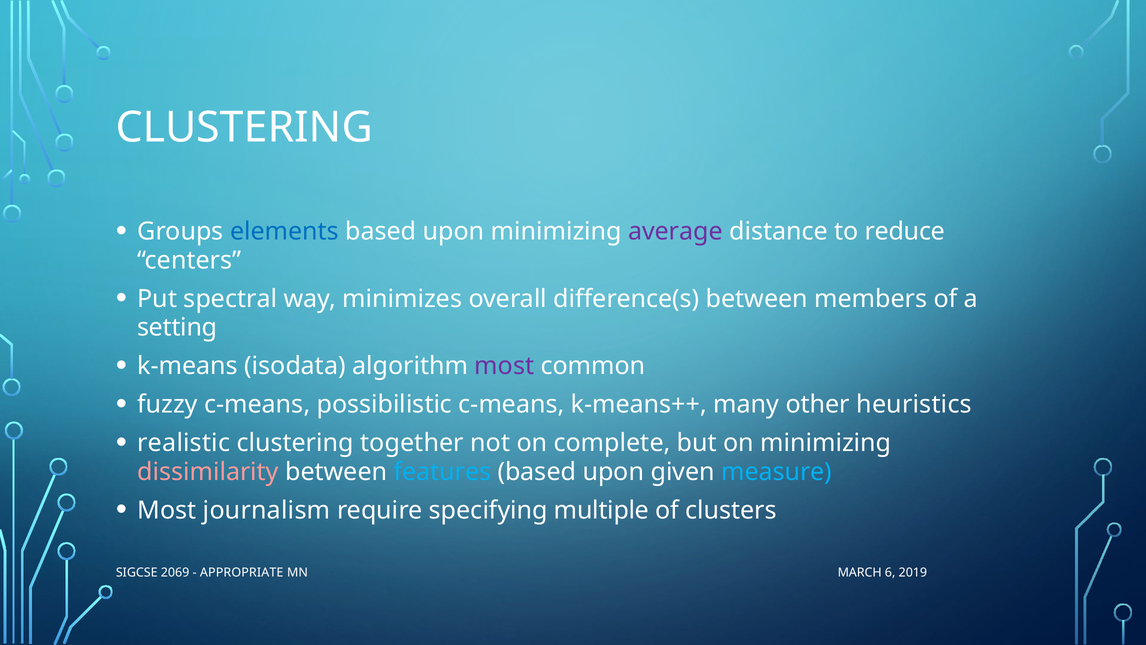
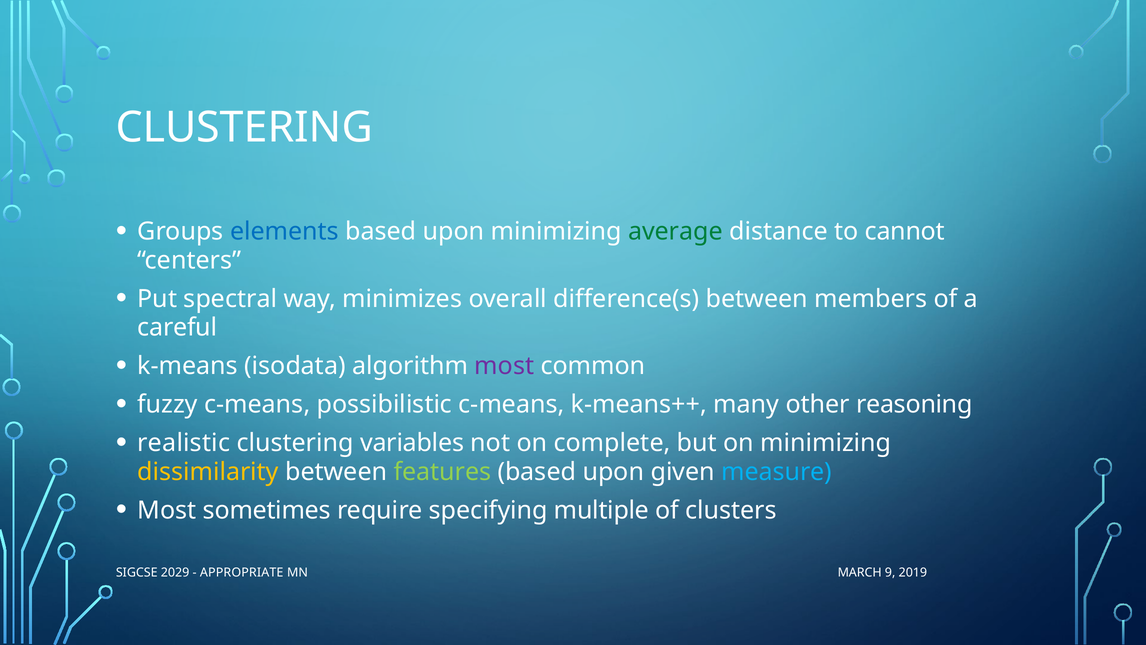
average colour: purple -> green
reduce: reduce -> cannot
setting: setting -> careful
heuristics: heuristics -> reasoning
together: together -> variables
dissimilarity colour: pink -> yellow
features colour: light blue -> light green
journalism: journalism -> sometimes
2069: 2069 -> 2029
6: 6 -> 9
